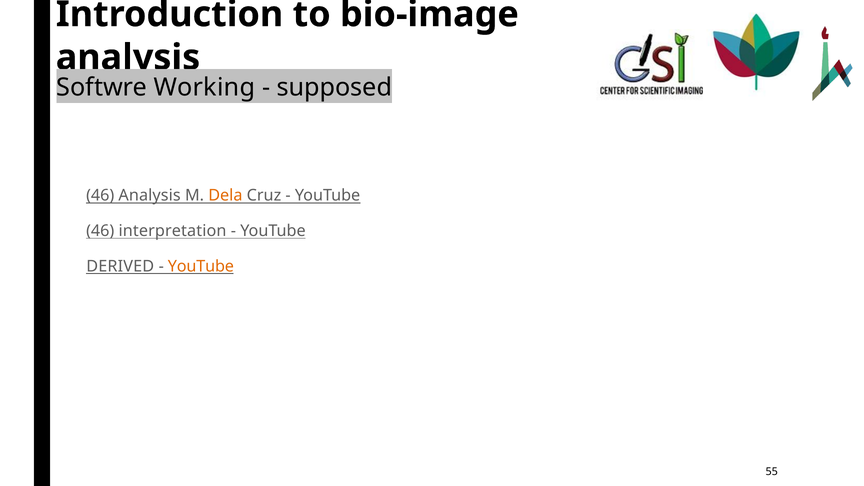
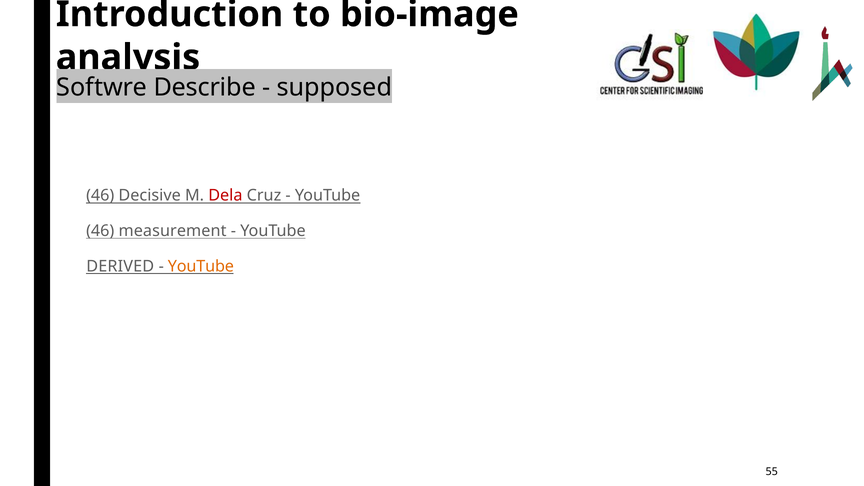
Working: Working -> Describe
46 Analysis: Analysis -> Decisive
Dela colour: orange -> red
interpretation: interpretation -> measurement
